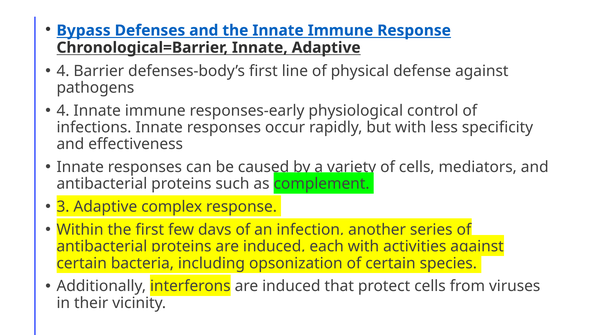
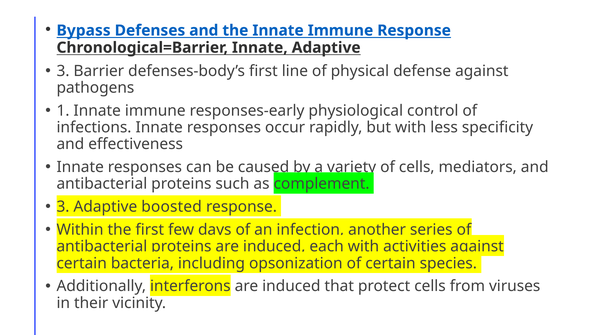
4 at (63, 71): 4 -> 3
4 at (63, 111): 4 -> 1
complex: complex -> boosted
